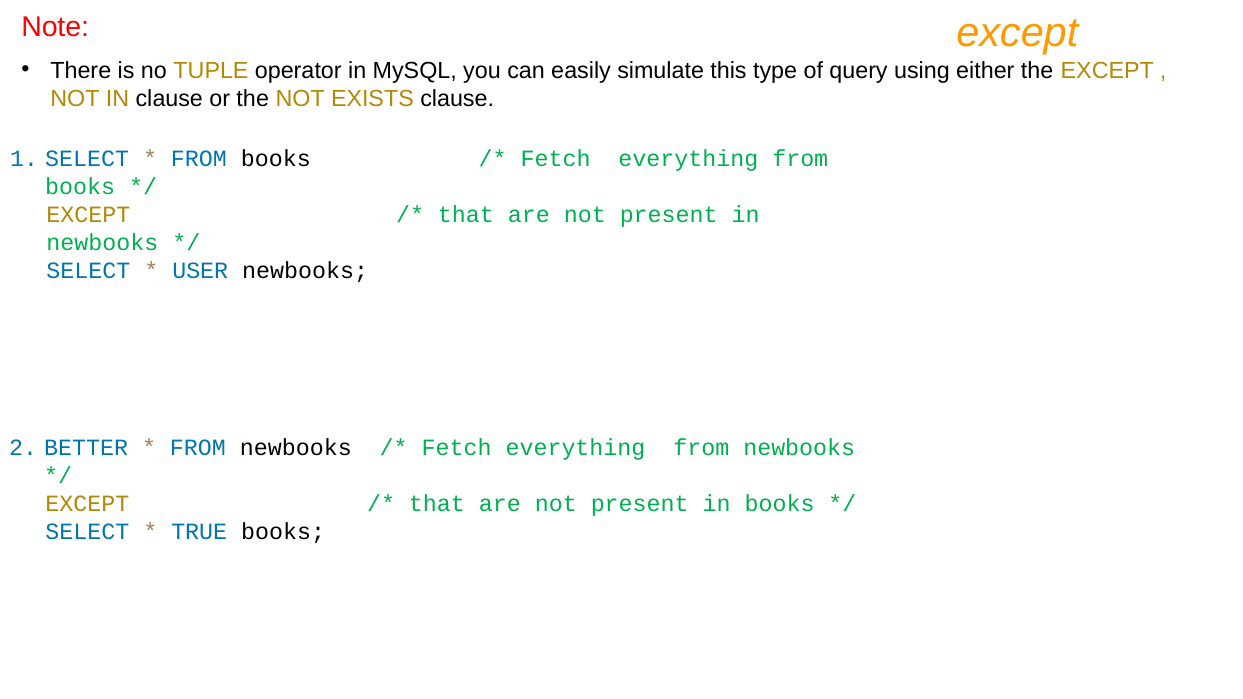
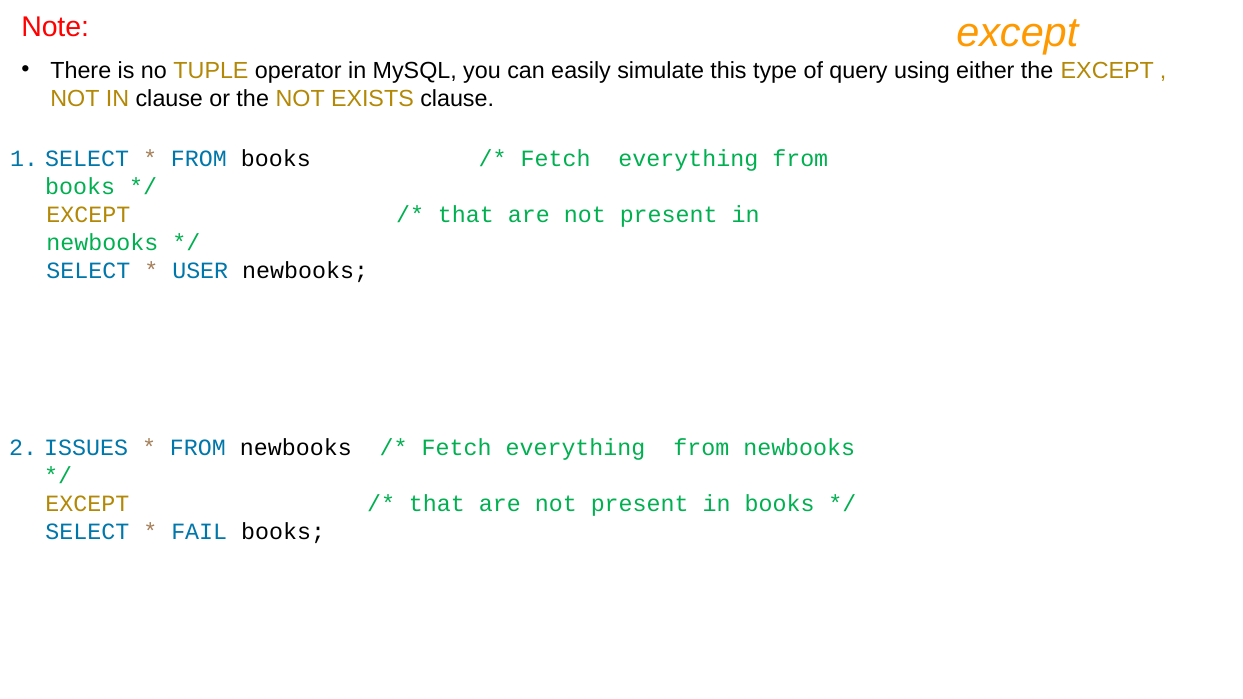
BETTER: BETTER -> ISSUES
TRUE: TRUE -> FAIL
